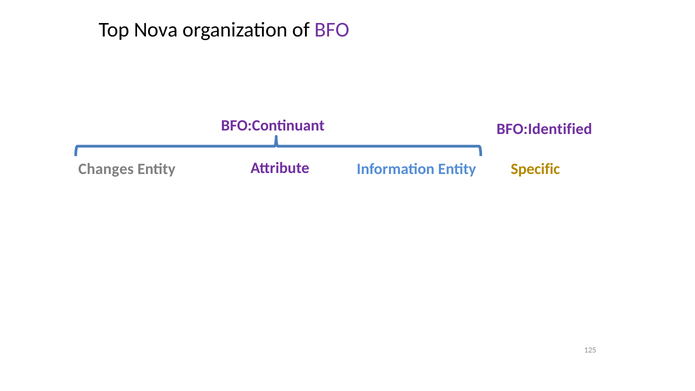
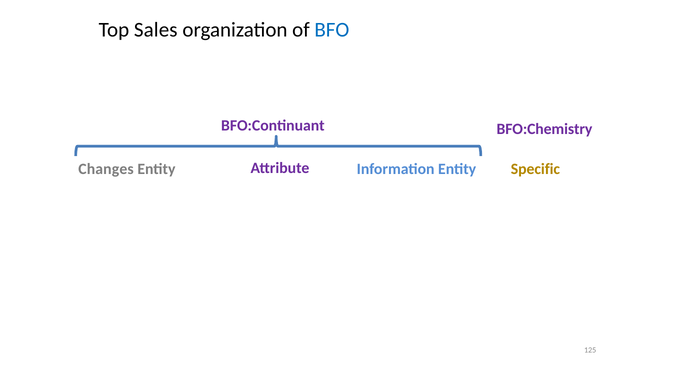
Nova: Nova -> Sales
BFO colour: purple -> blue
BFO:Identified: BFO:Identified -> BFO:Chemistry
